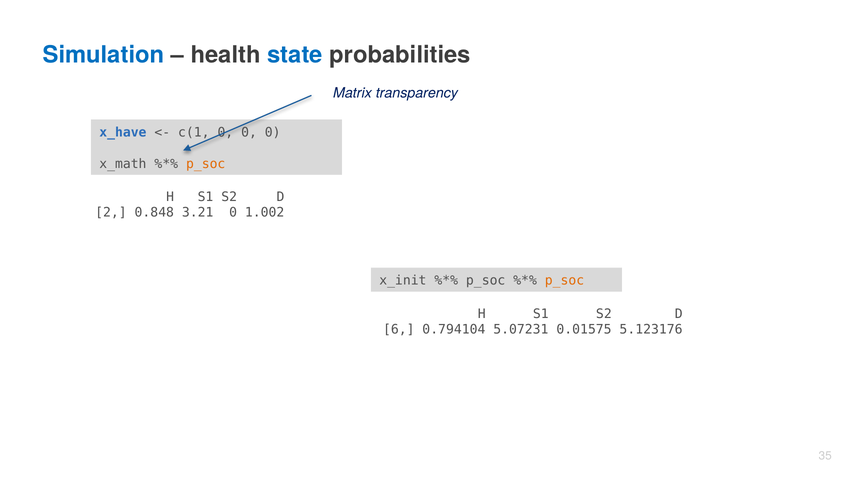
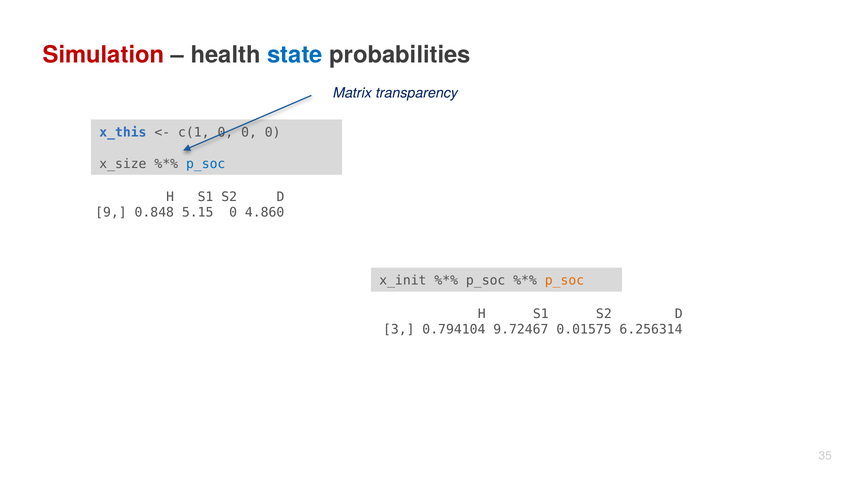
Simulation colour: blue -> red
x_have: x_have -> x_this
x_math: x_math -> x_size
p_soc at (206, 164) colour: orange -> blue
2: 2 -> 9
3.21: 3.21 -> 5.15
1.002: 1.002 -> 4.860
6: 6 -> 3
5.07231: 5.07231 -> 9.72467
5.123176: 5.123176 -> 6.256314
